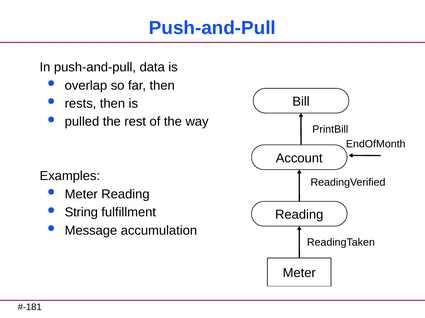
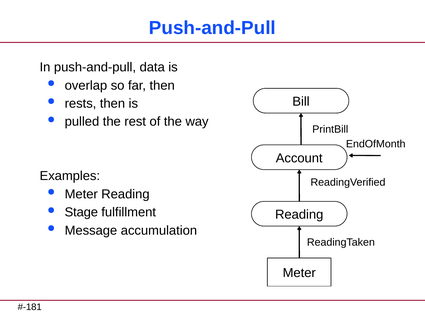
String: String -> Stage
